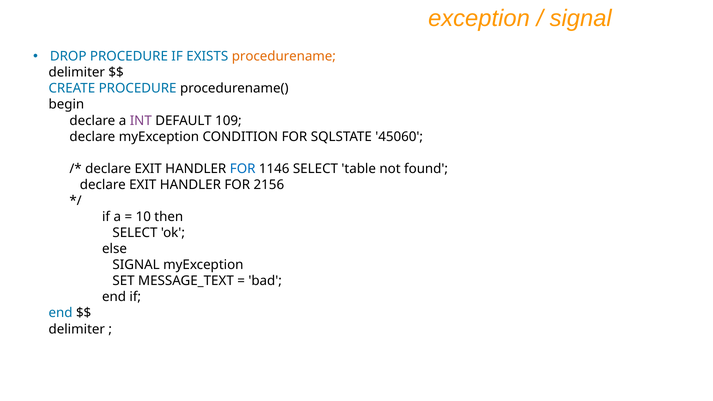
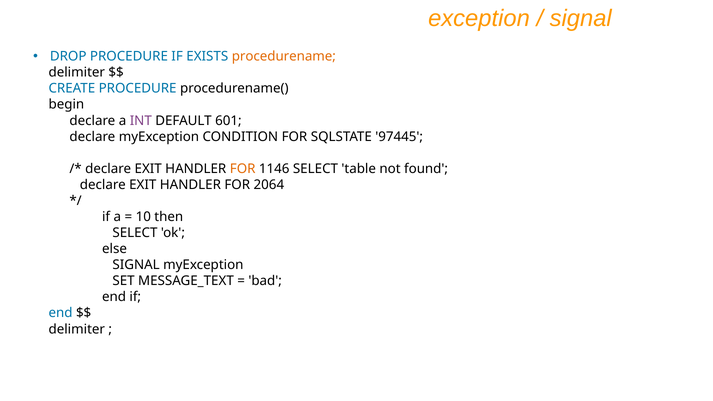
109: 109 -> 601
45060: 45060 -> 97445
FOR at (243, 169) colour: blue -> orange
2156: 2156 -> 2064
